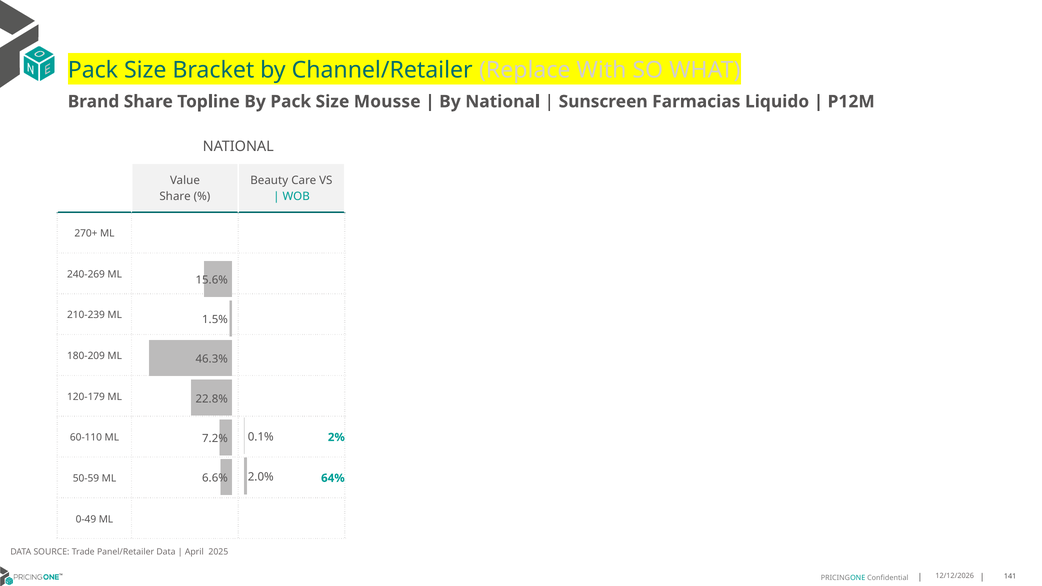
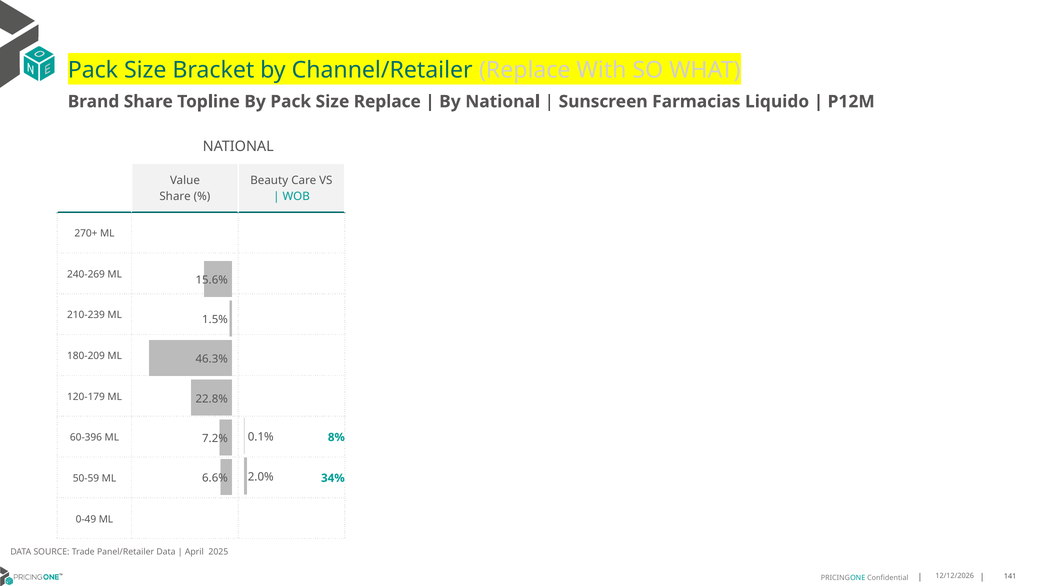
Size Mousse: Mousse -> Replace
60-110: 60-110 -> 60-396
2%: 2% -> 8%
64%: 64% -> 34%
